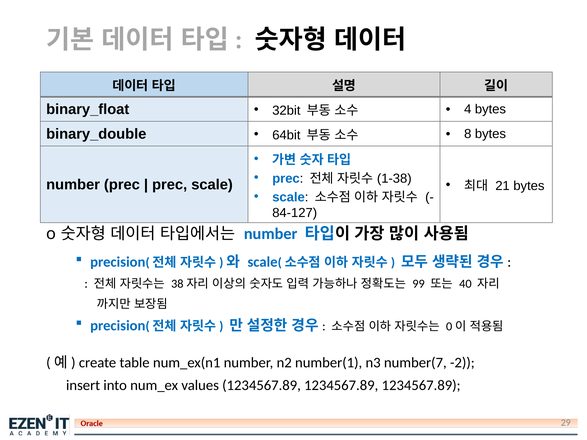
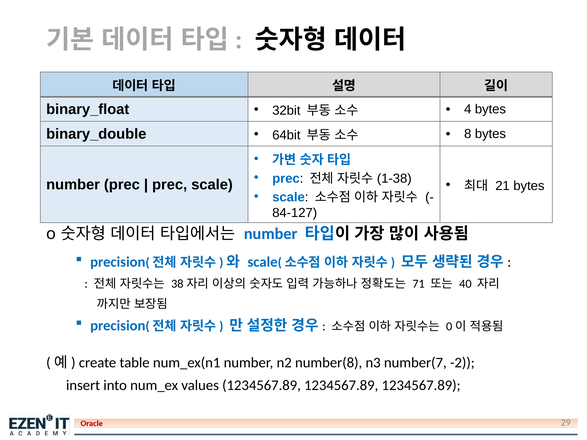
99: 99 -> 71
number(1: number(1 -> number(8
